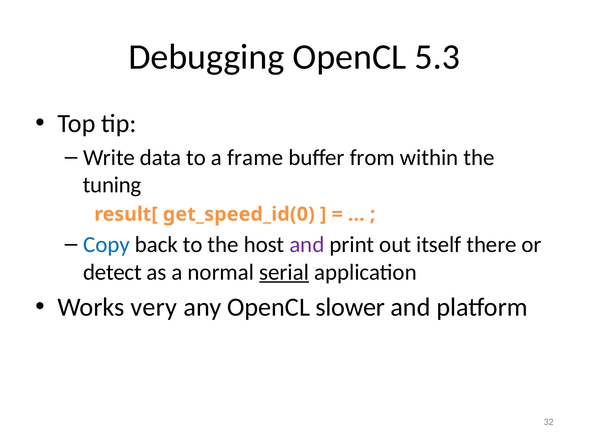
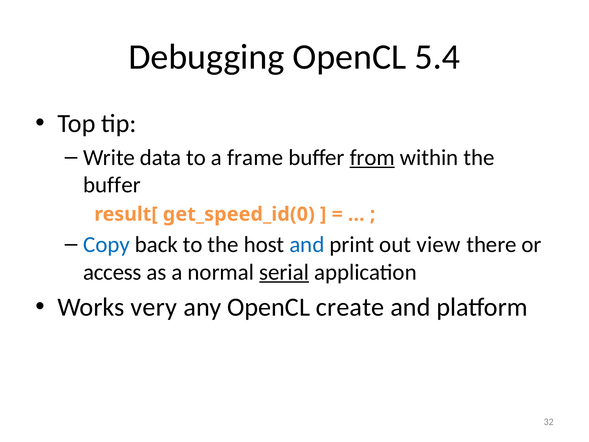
5.3: 5.3 -> 5.4
from underline: none -> present
tuning at (112, 185): tuning -> buffer
and at (307, 244) colour: purple -> blue
itself: itself -> view
detect: detect -> access
slower: slower -> create
